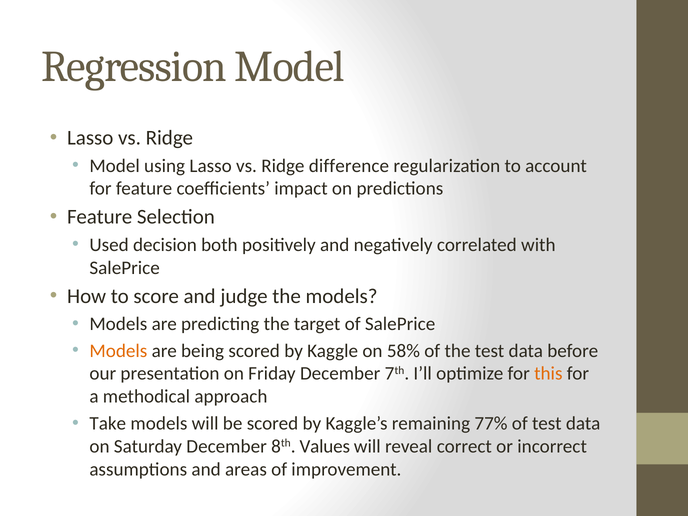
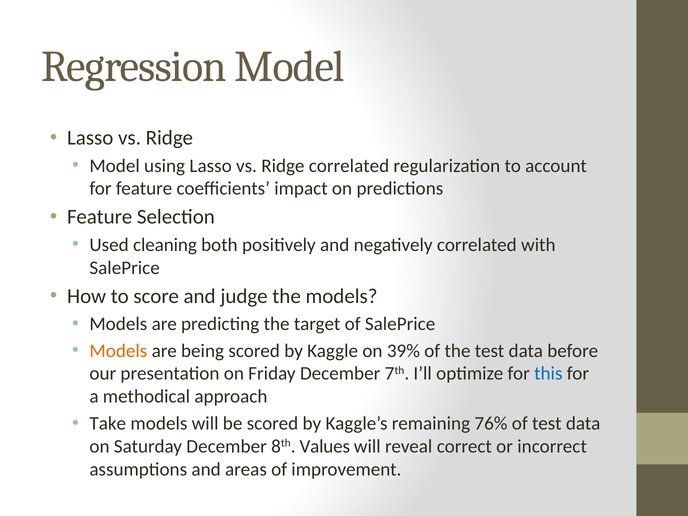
Ridge difference: difference -> correlated
decision: decision -> cleaning
58%: 58% -> 39%
this colour: orange -> blue
77%: 77% -> 76%
